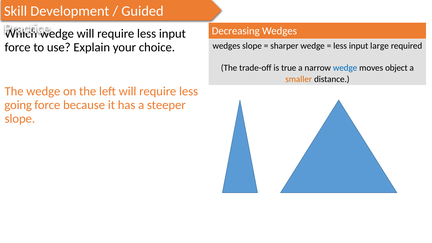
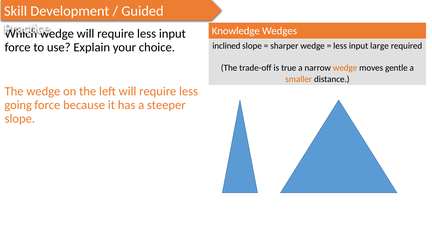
Decreasing: Decreasing -> Knowledge
wedges at (226, 46): wedges -> inclined
wedge at (345, 68) colour: blue -> orange
object: object -> gentle
